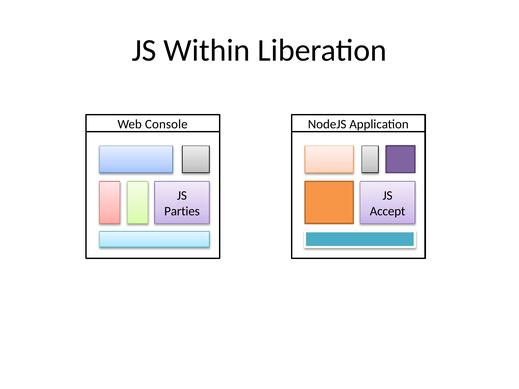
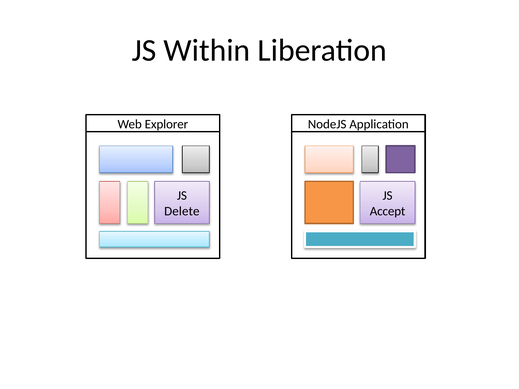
Console: Console -> Explorer
Parties: Parties -> Delete
